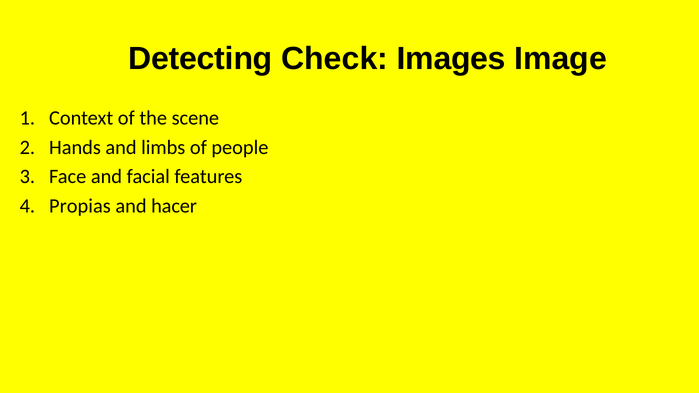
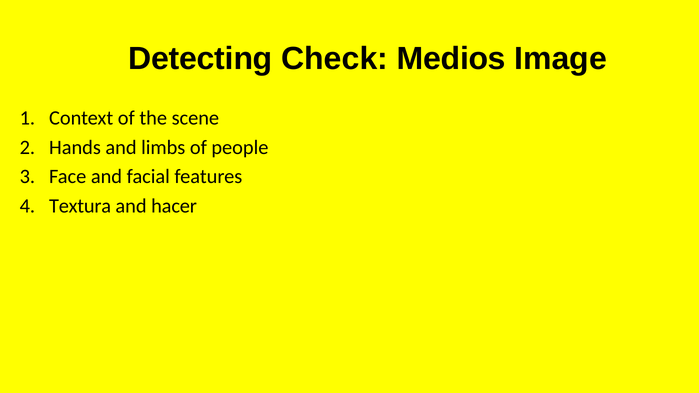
Images: Images -> Medios
Propias: Propias -> Textura
